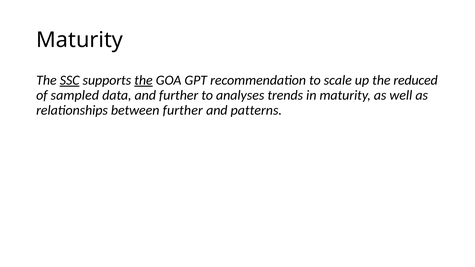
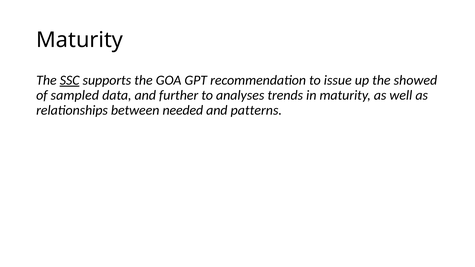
the at (143, 80) underline: present -> none
scale: scale -> issue
reduced: reduced -> showed
between further: further -> needed
